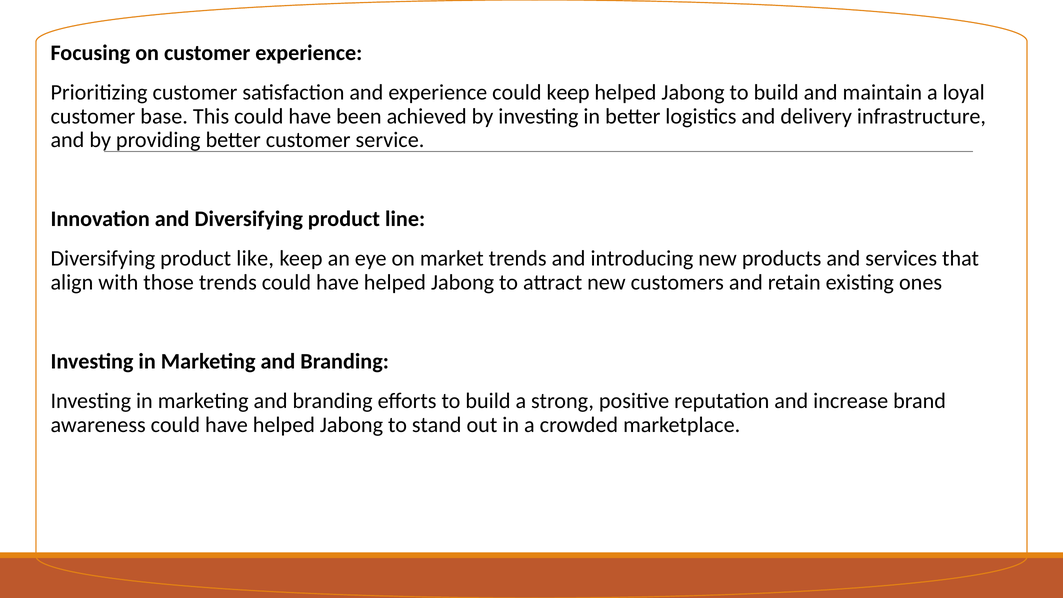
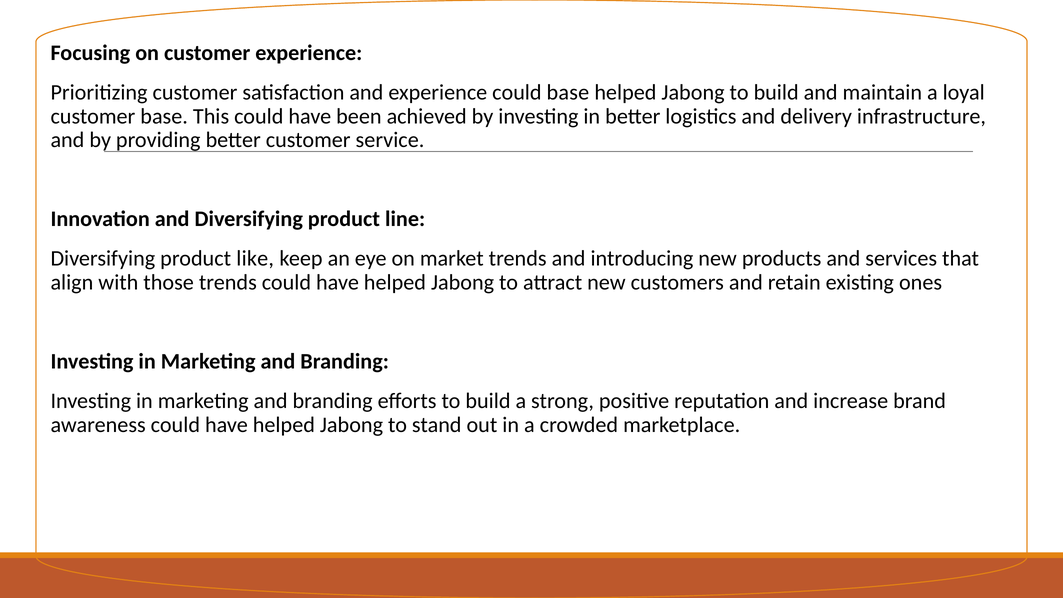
could keep: keep -> base
